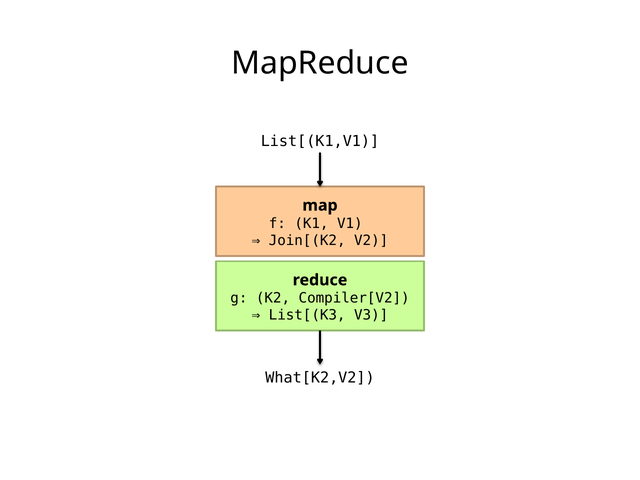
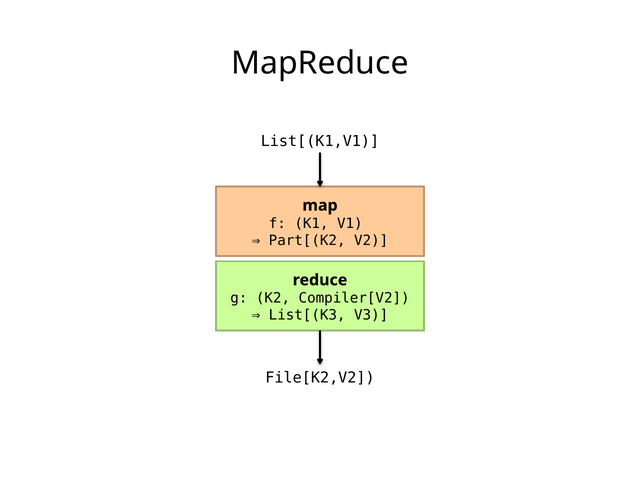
Join[(K2: Join[(K2 -> Part[(K2
What[K2,V2: What[K2,V2 -> File[K2,V2
